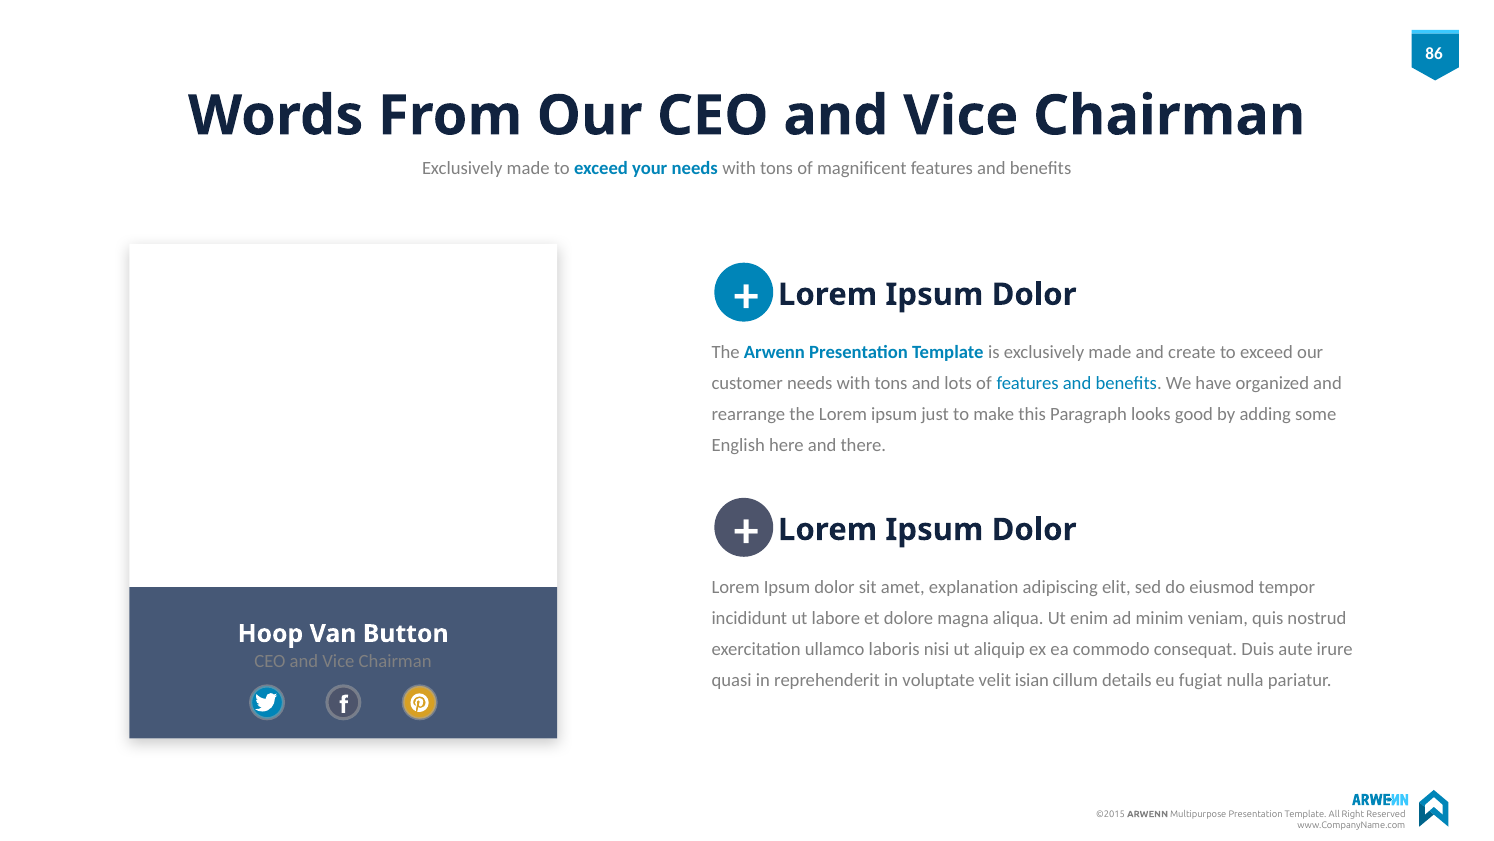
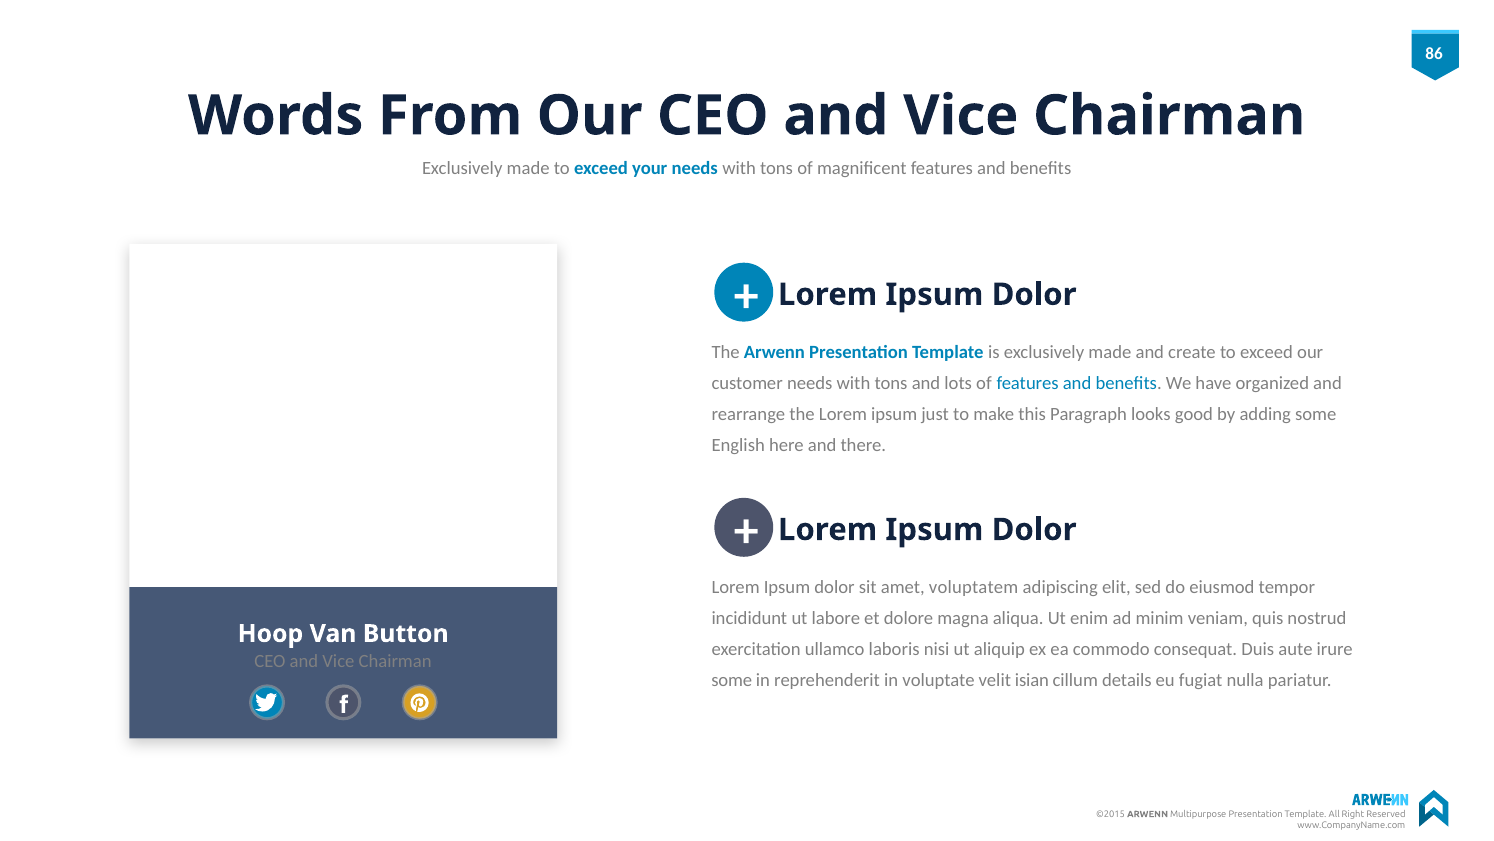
explanation: explanation -> voluptatem
quasi at (732, 680): quasi -> some
